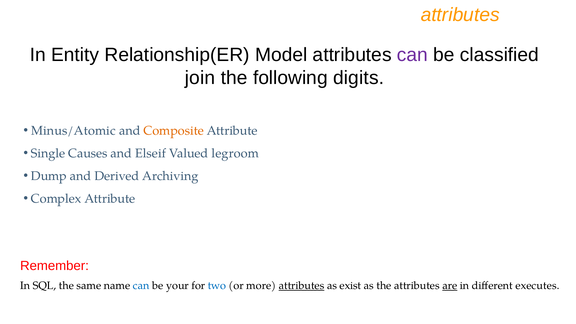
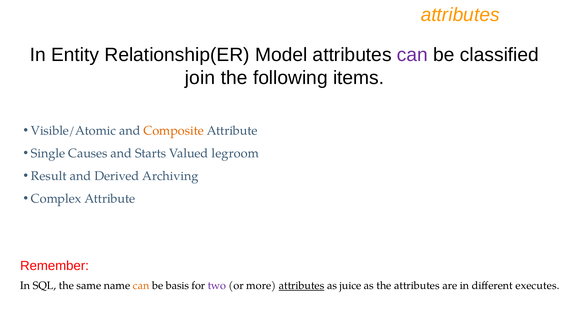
digits: digits -> items
Minus/Atomic: Minus/Atomic -> Visible/Atomic
Elseif: Elseif -> Starts
Dump: Dump -> Result
can at (141, 286) colour: blue -> orange
your: your -> basis
two colour: blue -> purple
exist: exist -> juice
are underline: present -> none
